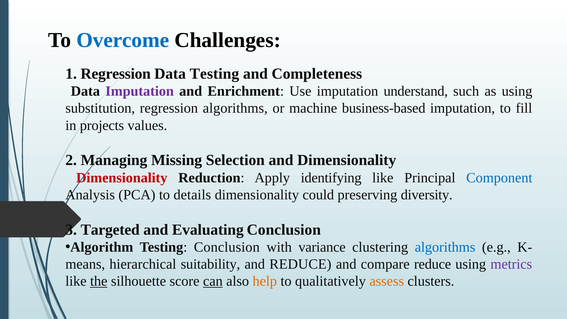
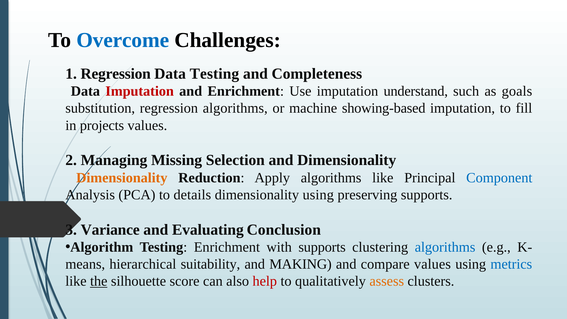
Imputation at (140, 91) colour: purple -> red
as using: using -> goals
business-based: business-based -> showing-based
Dimensionality at (122, 178) colour: red -> orange
Apply identifying: identifying -> algorithms
dimensionality could: could -> using
preserving diversity: diversity -> supports
Targeted: Targeted -> Variance
Testing Conclusion: Conclusion -> Enrichment
with variance: variance -> supports
and REDUCE: REDUCE -> MAKING
compare reduce: reduce -> values
metrics colour: purple -> blue
can underline: present -> none
help colour: orange -> red
